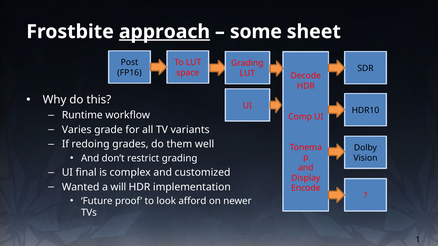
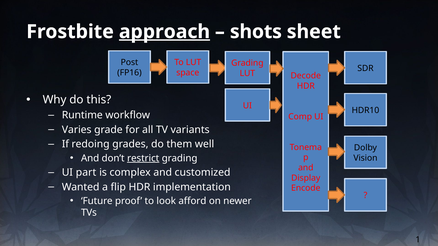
some: some -> shots
restrict underline: none -> present
final: final -> part
will: will -> flip
